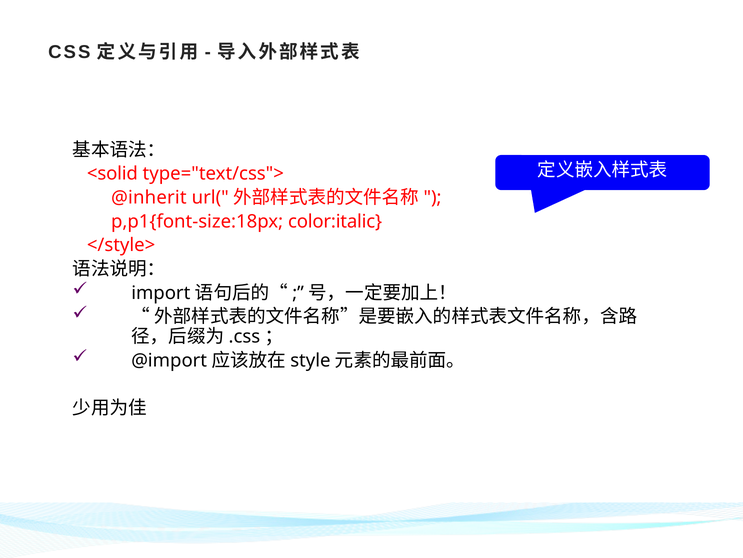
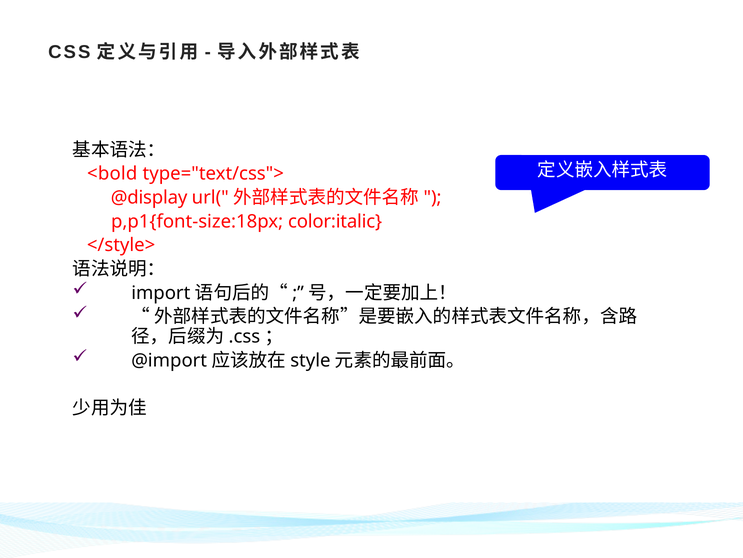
<solid: <solid -> <bold
@inherit: @inherit -> @display
